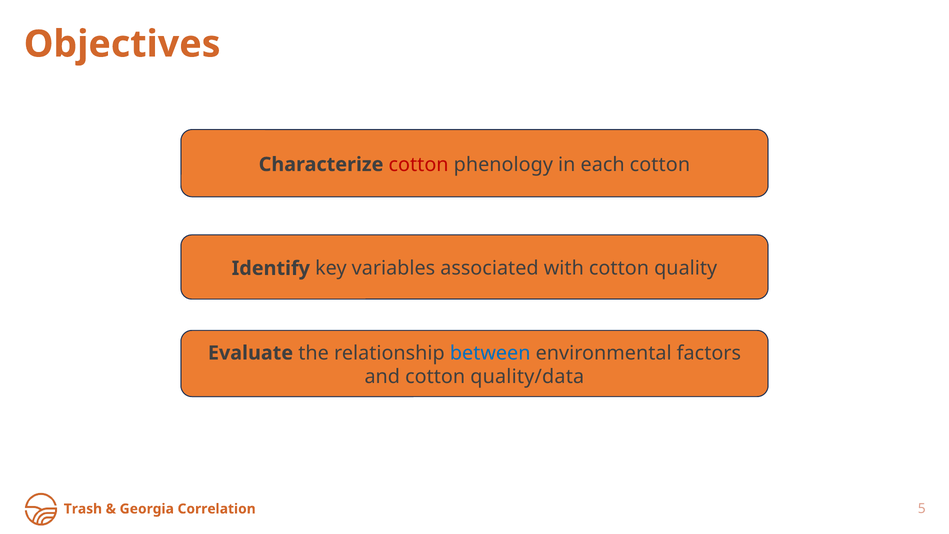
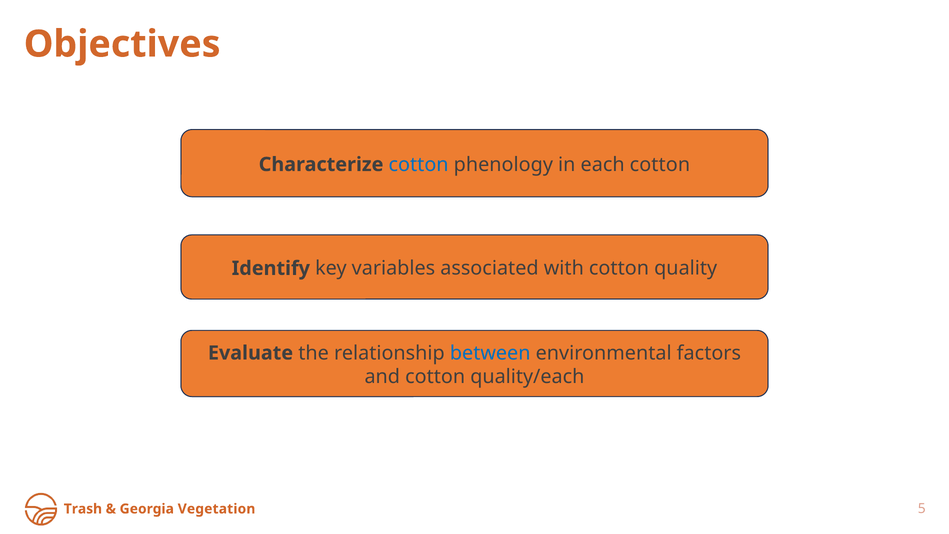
cotton at (419, 164) colour: red -> blue
quality/data: quality/data -> quality/each
Correlation: Correlation -> Vegetation
